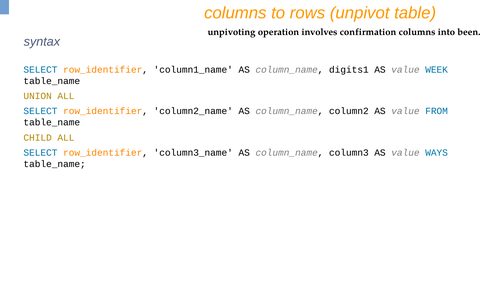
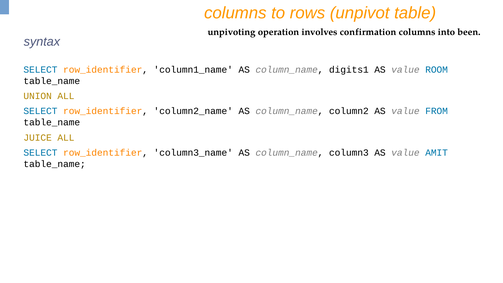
WEEK: WEEK -> ROOM
CHILD: CHILD -> JUICE
WAYS: WAYS -> AMIT
